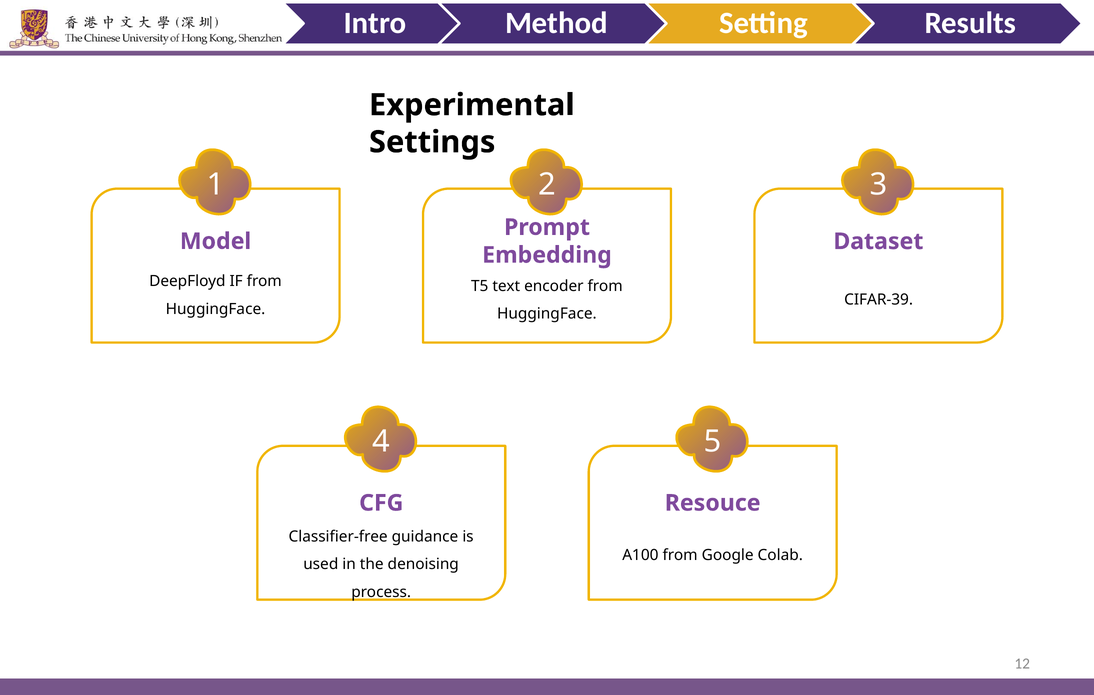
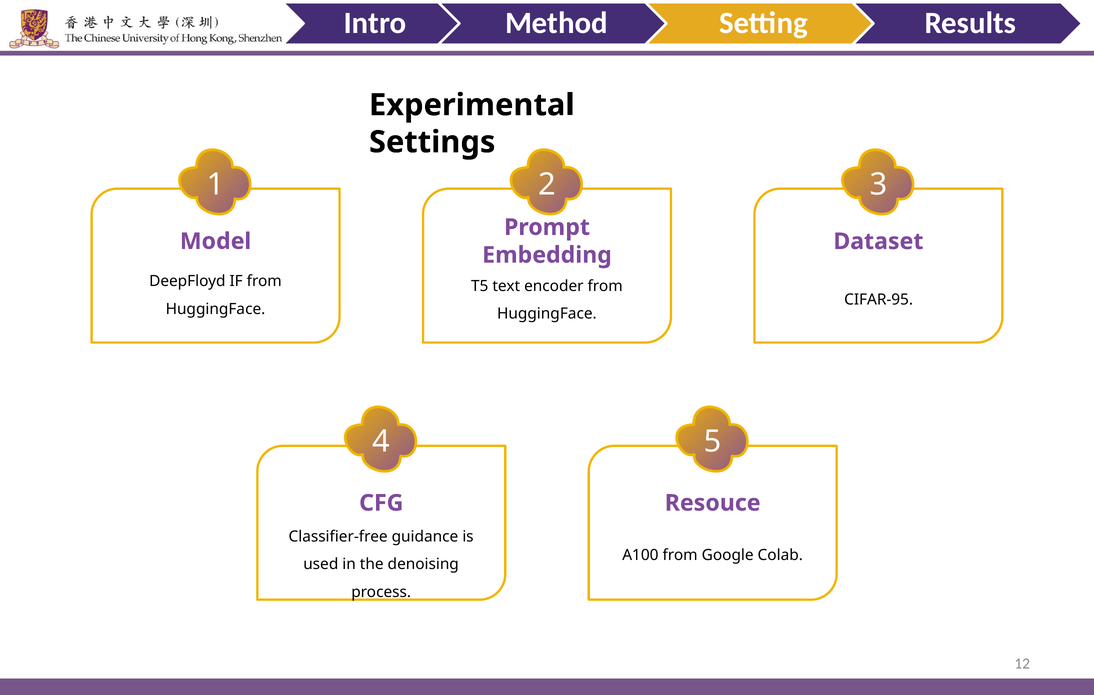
CIFAR-39: CIFAR-39 -> CIFAR-95
